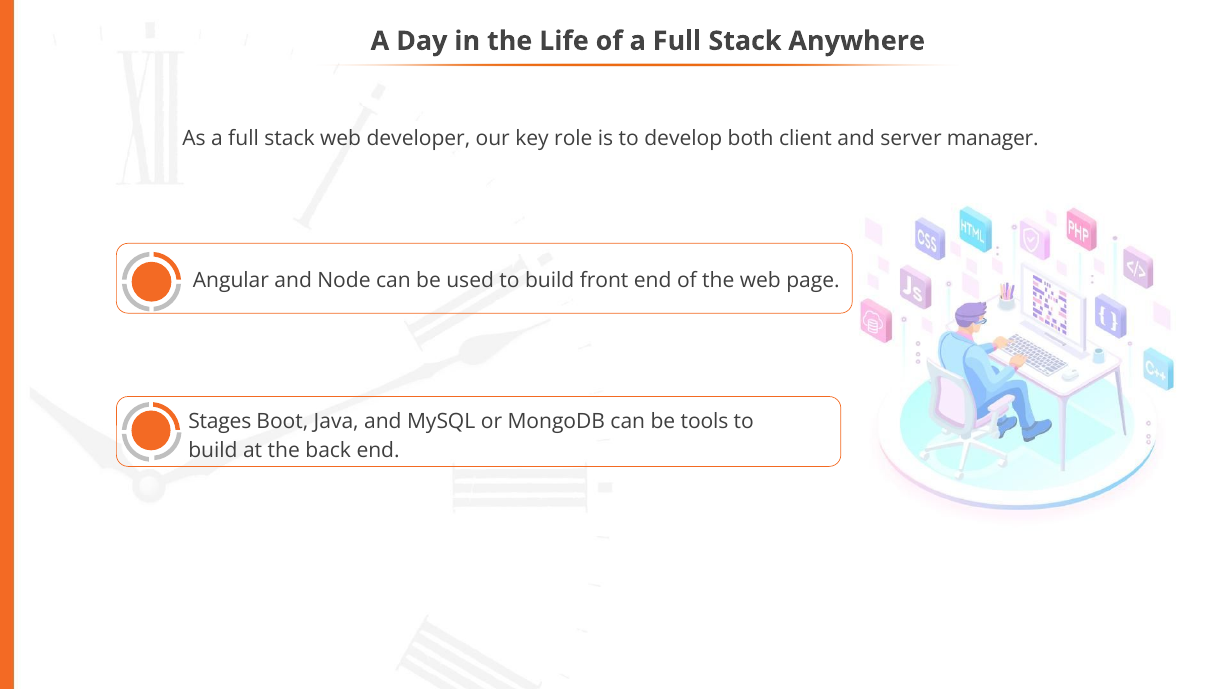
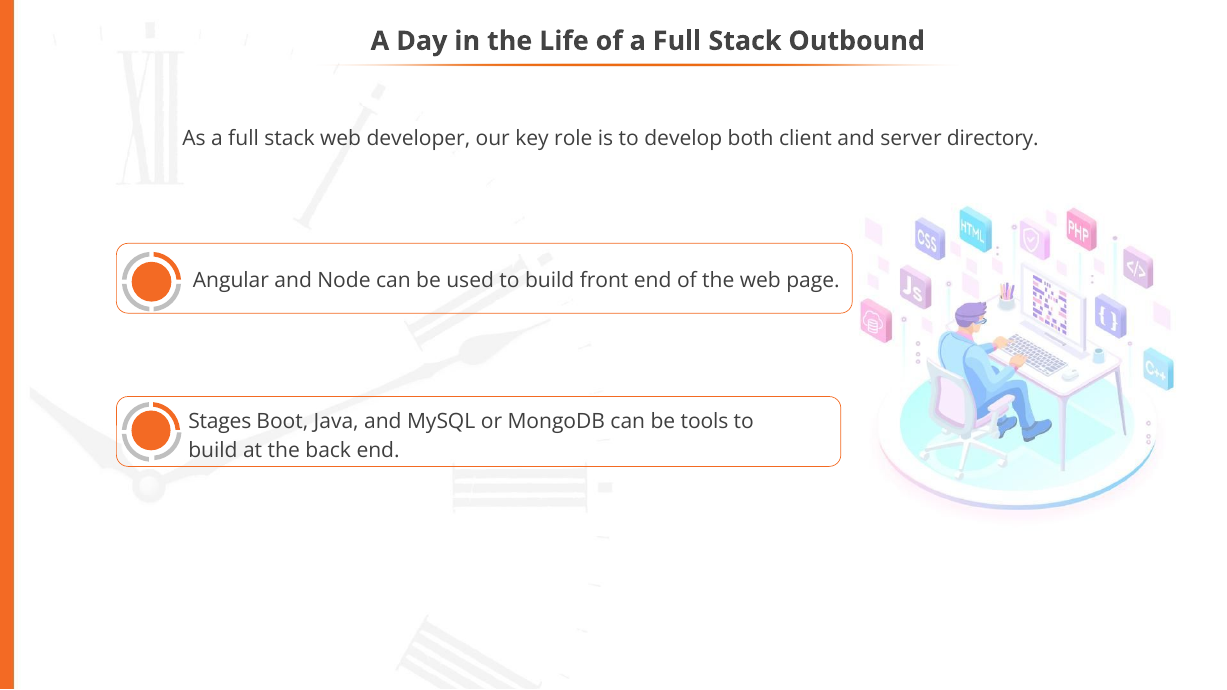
Anywhere: Anywhere -> Outbound
manager: manager -> directory
